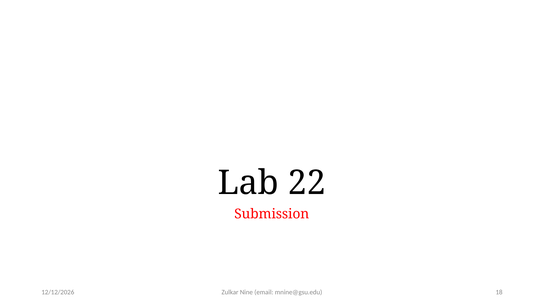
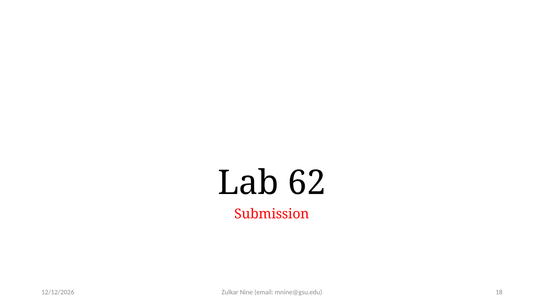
22: 22 -> 62
